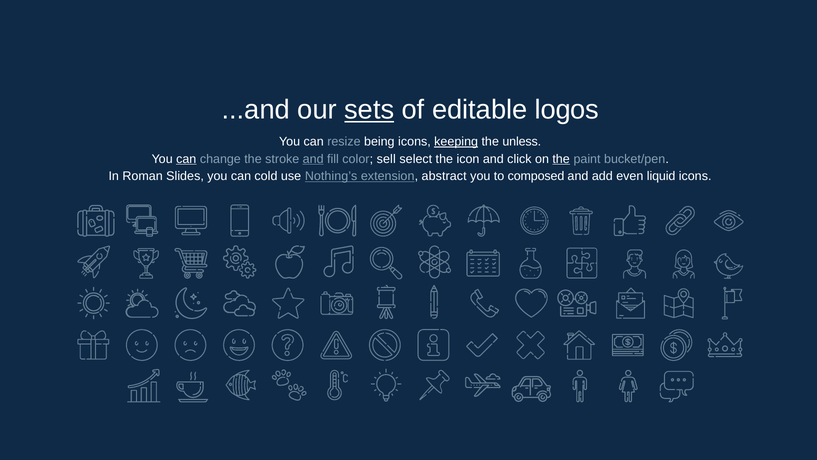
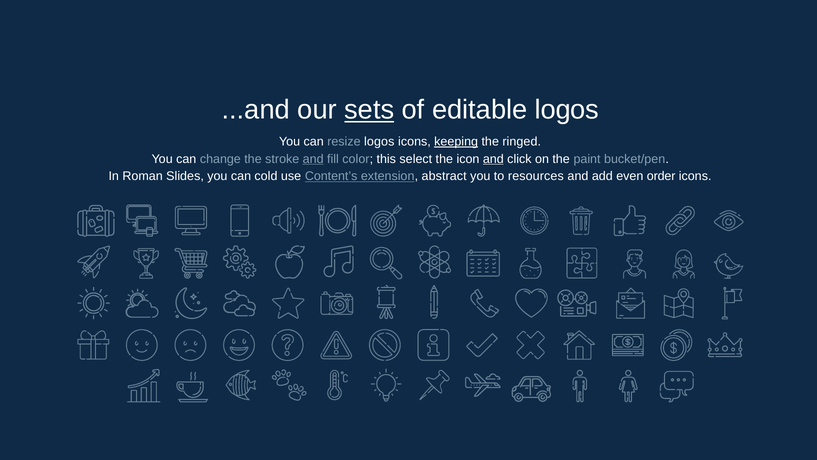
resize being: being -> logos
unless: unless -> ringed
can at (186, 159) underline: present -> none
sell: sell -> this
and at (493, 159) underline: none -> present
the at (561, 159) underline: present -> none
Nothing’s: Nothing’s -> Content’s
composed: composed -> resources
liquid: liquid -> order
